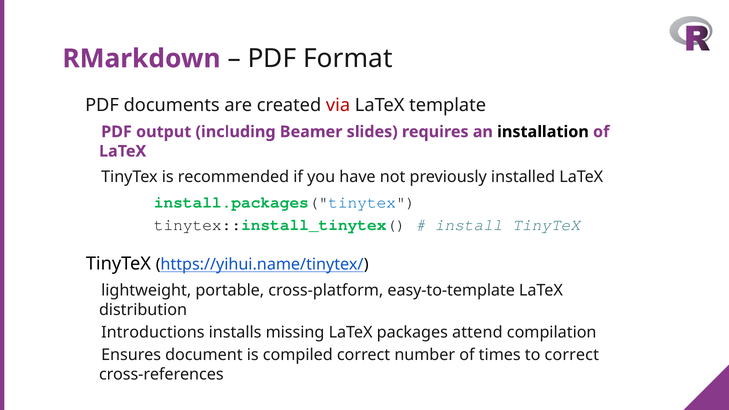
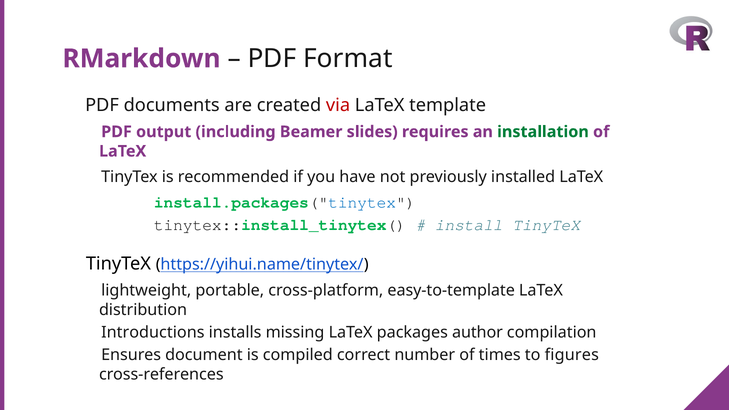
installation colour: black -> green
attend: attend -> author
to correct: correct -> figures
